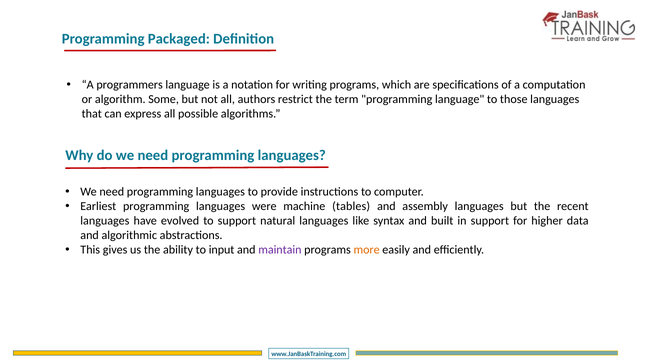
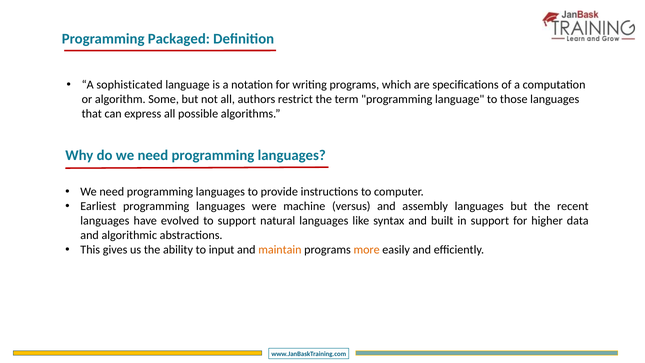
programmers: programmers -> sophisticated
tables: tables -> versus
maintain colour: purple -> orange
